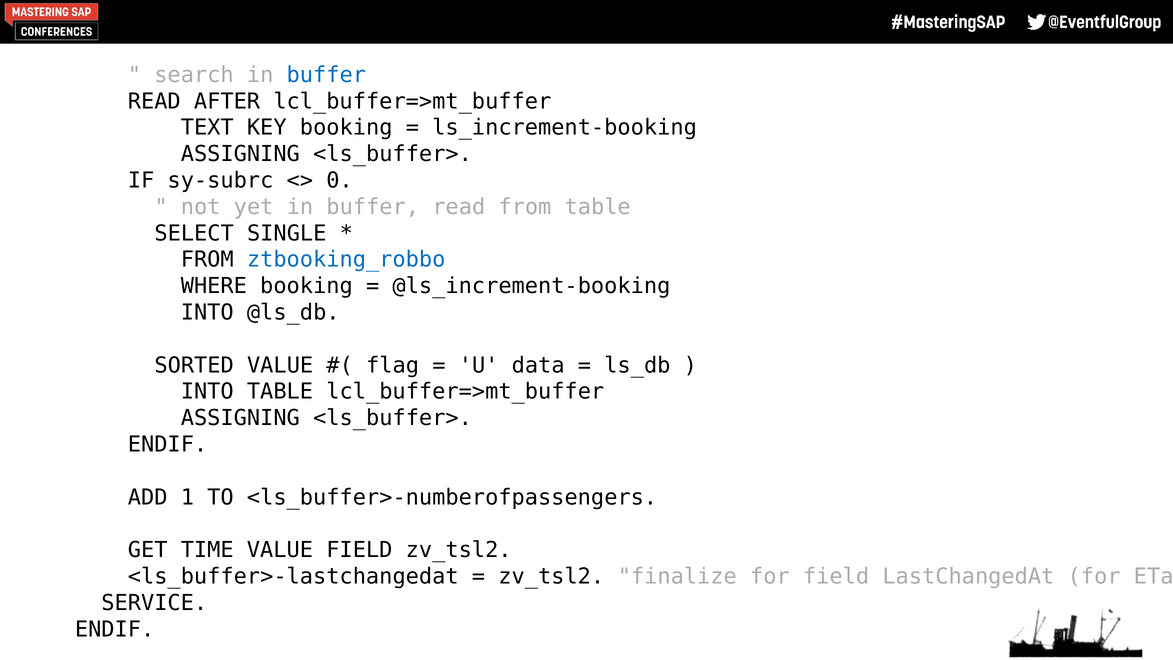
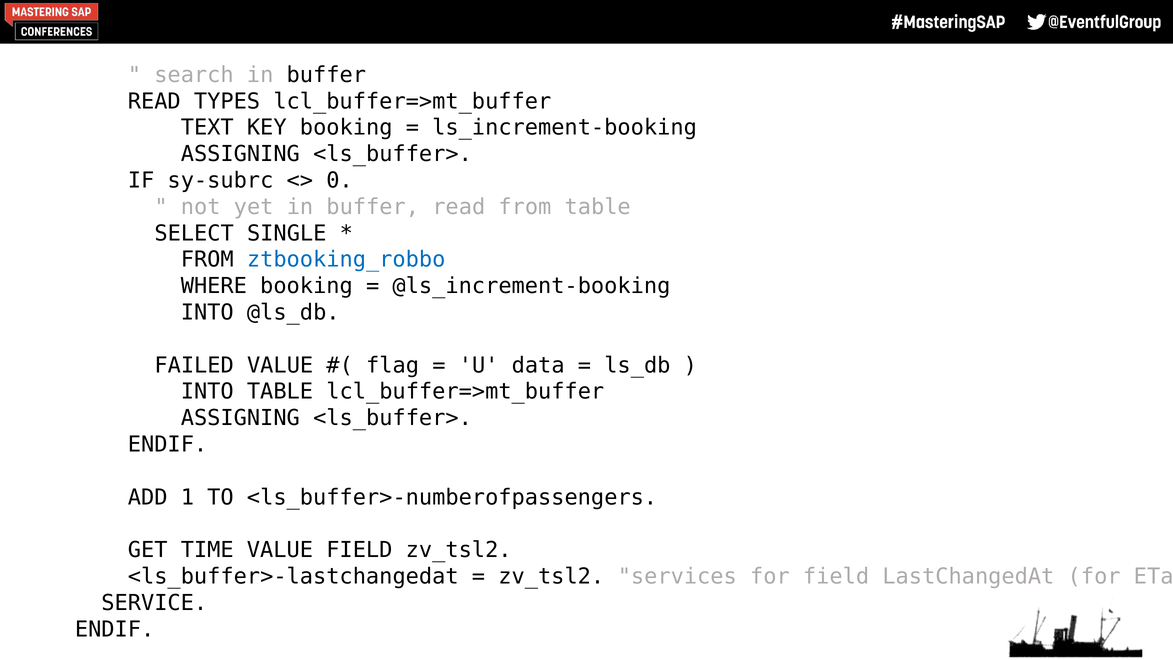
buffer at (326, 75) colour: blue -> black
READ AFTER: AFTER -> TYPES
SORTED: SORTED -> FAILED
finalize: finalize -> services
